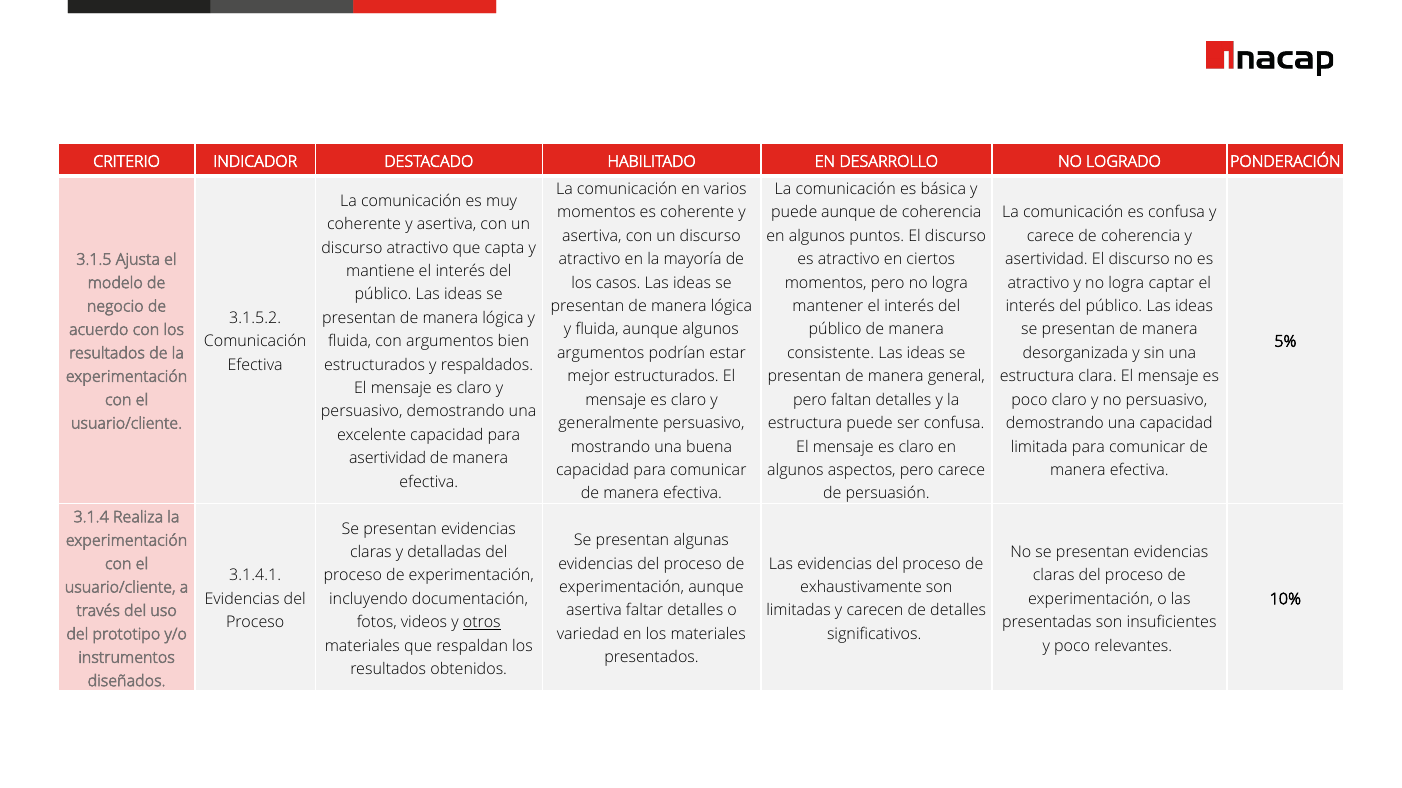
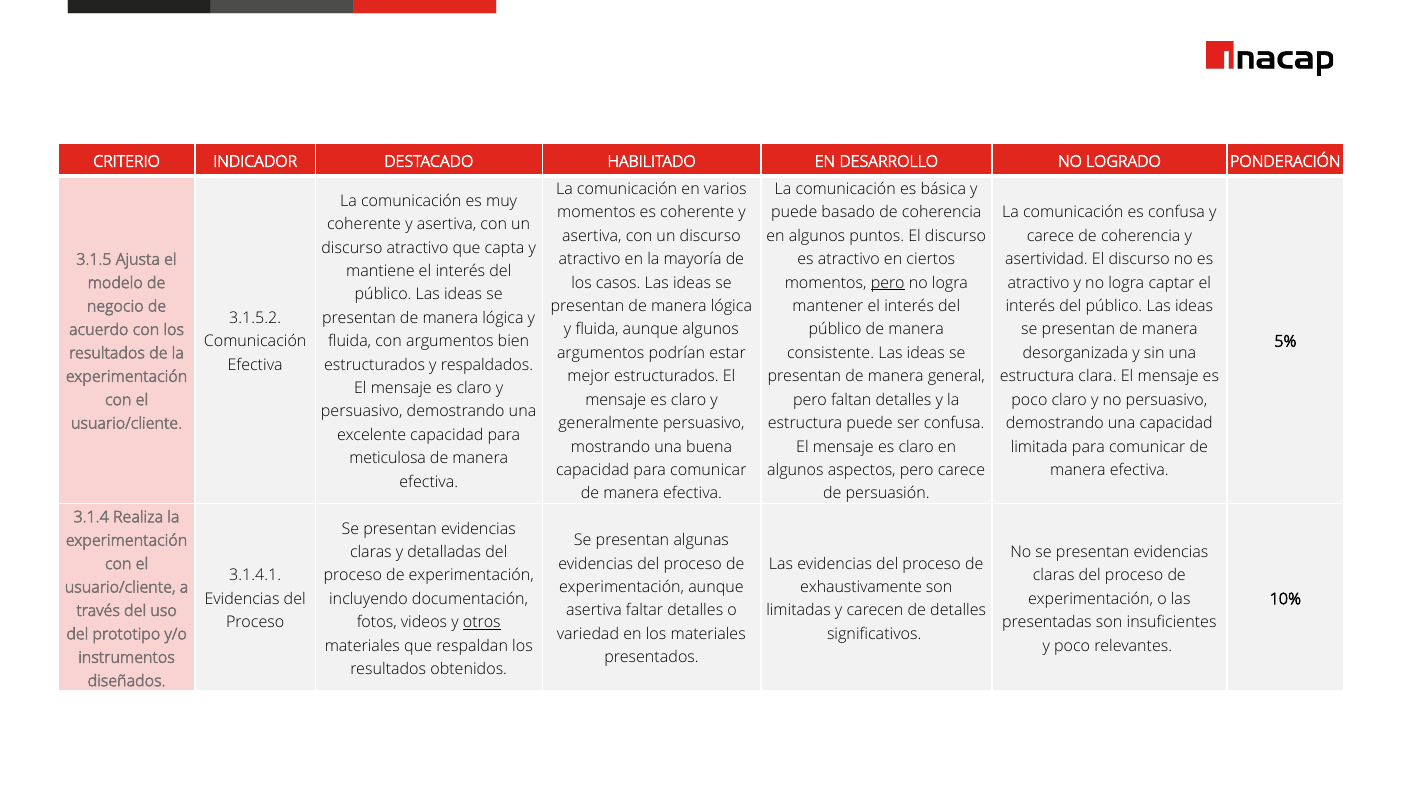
puede aunque: aunque -> basado
pero at (888, 283) underline: none -> present
asertividad at (388, 459): asertividad -> meticulosa
